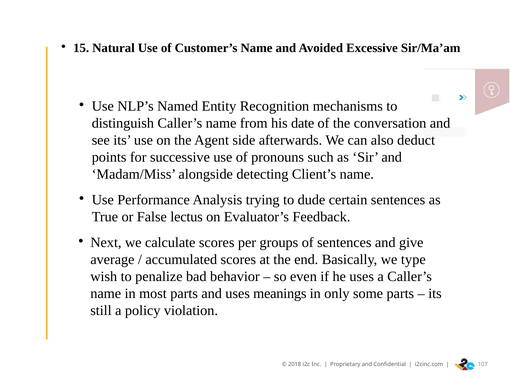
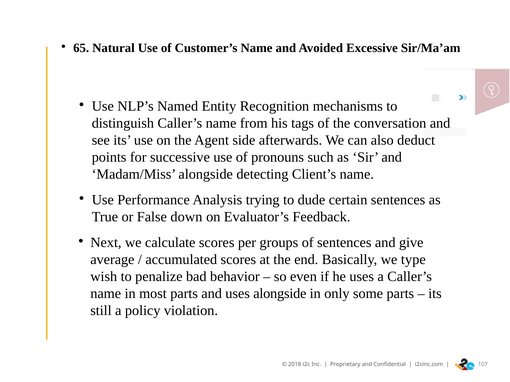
15: 15 -> 65
date: date -> tags
lectus: lectus -> down
uses meanings: meanings -> alongside
